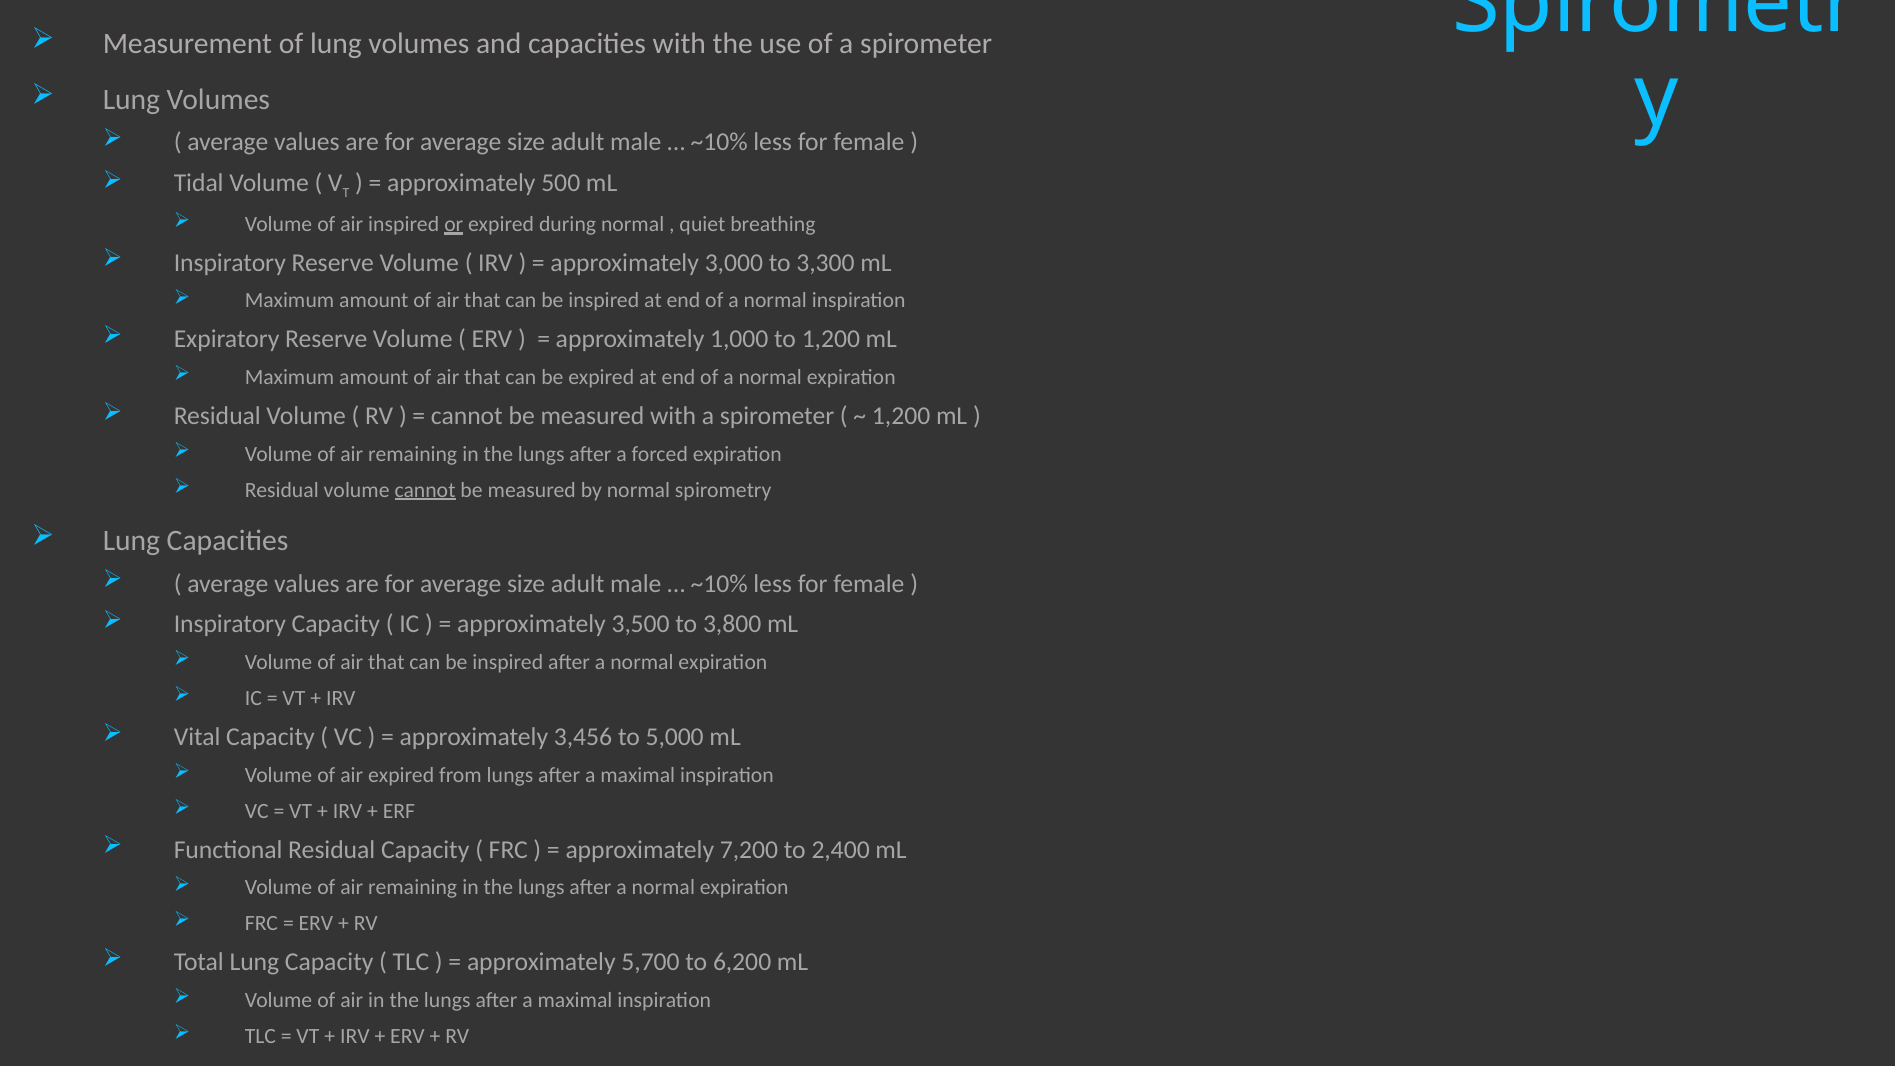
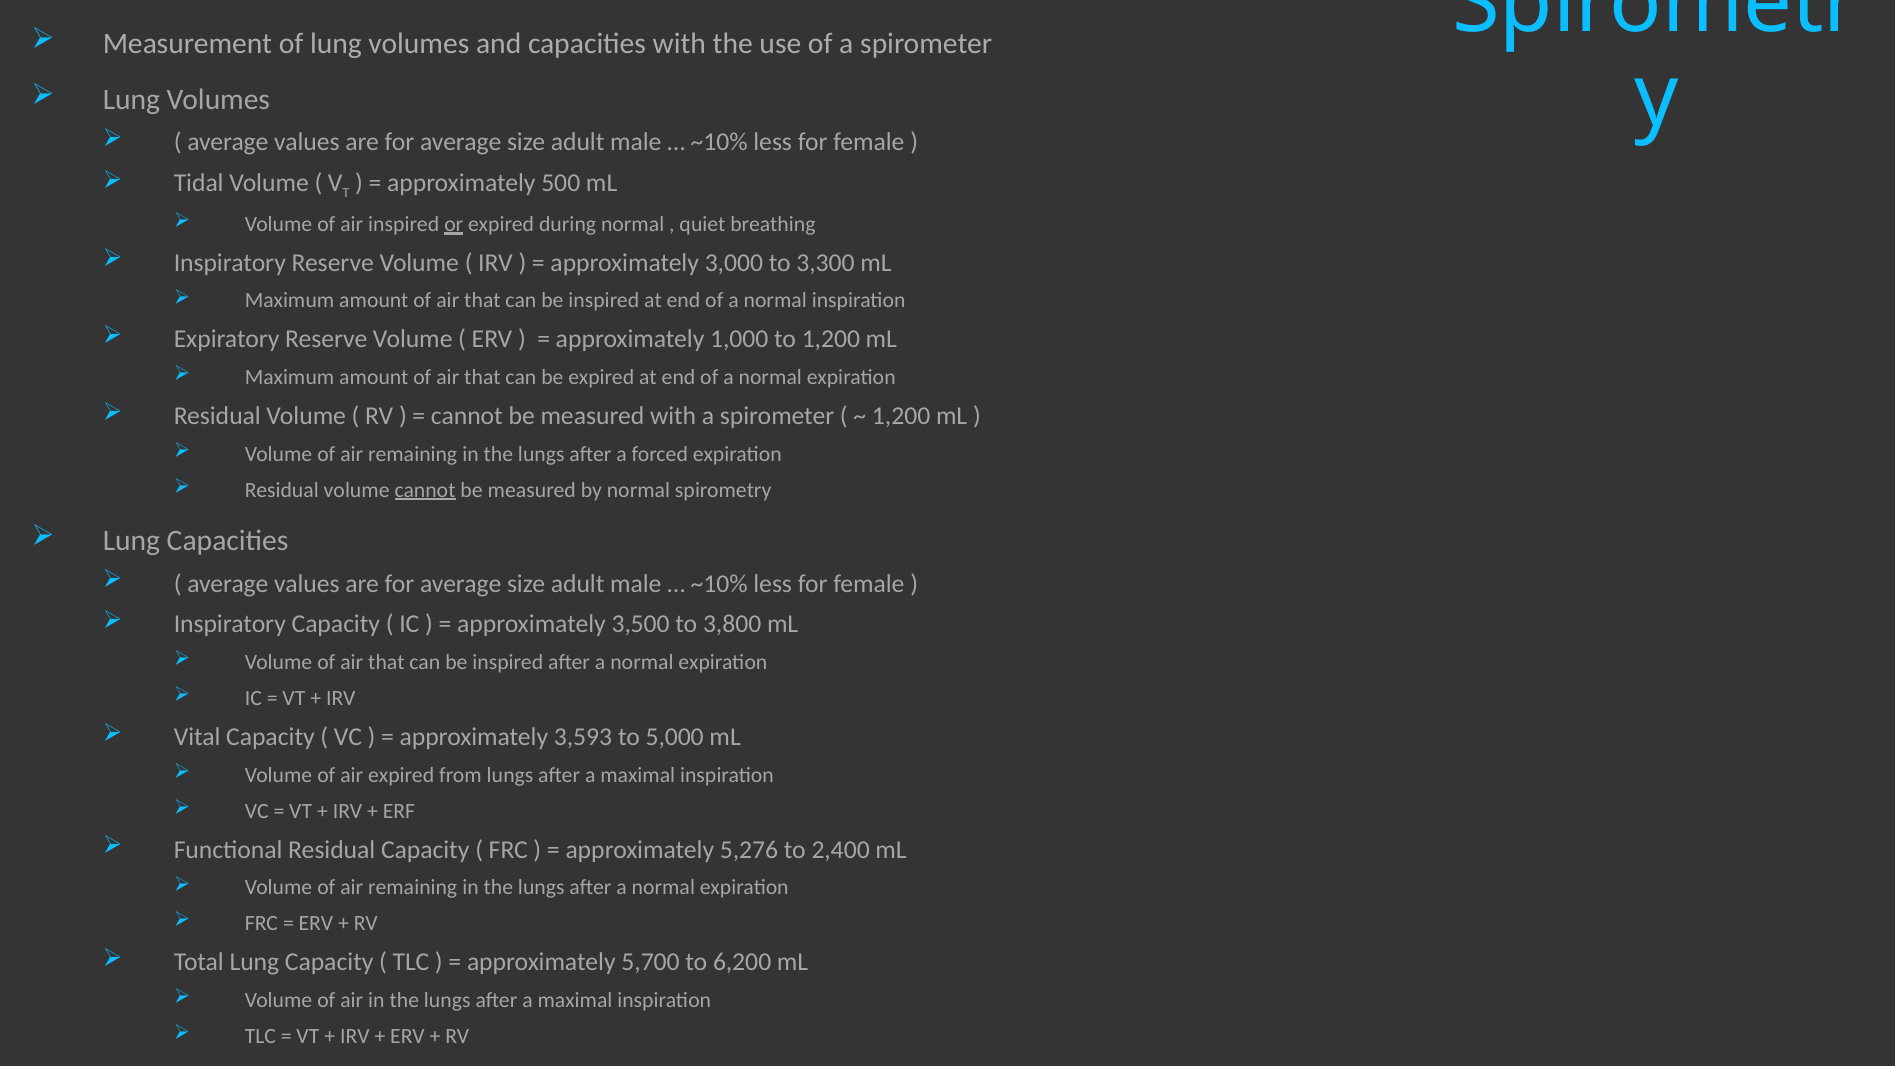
3,456: 3,456 -> 3,593
7,200: 7,200 -> 5,276
